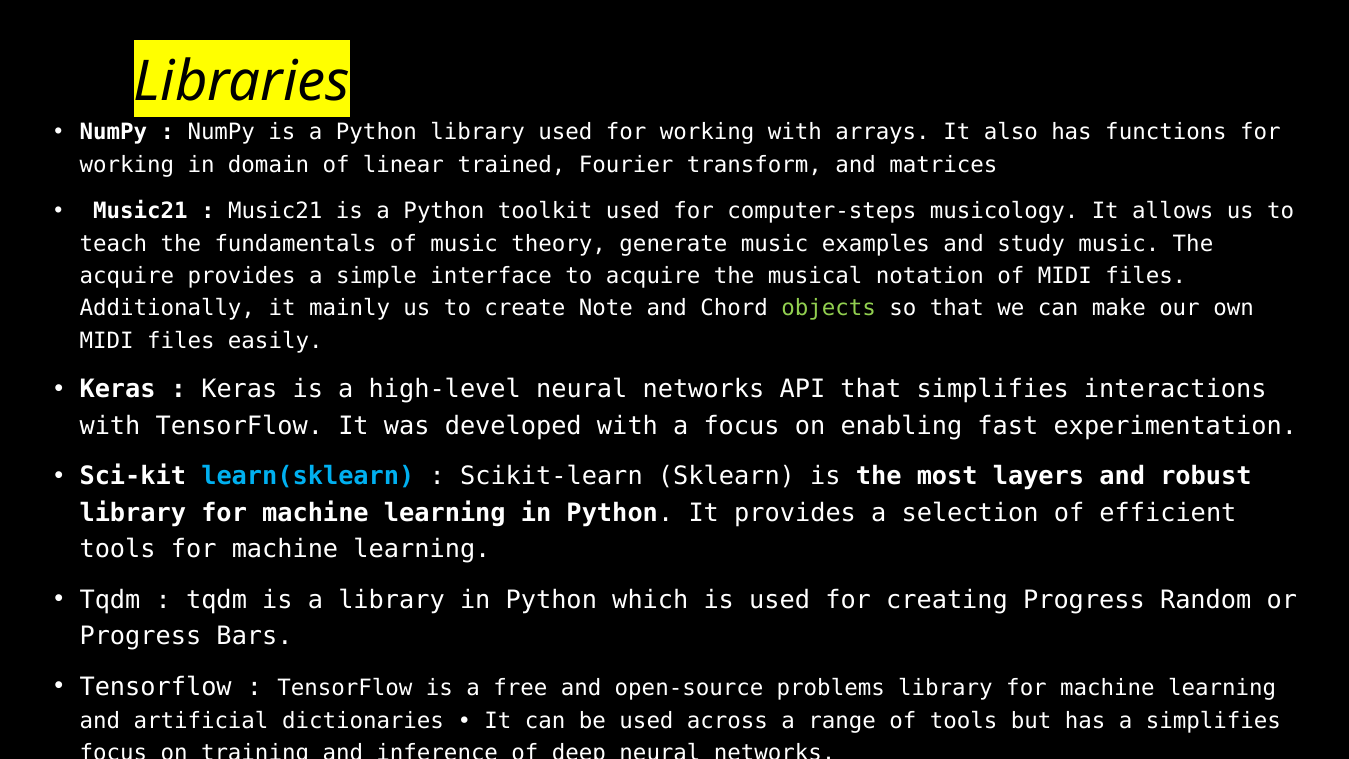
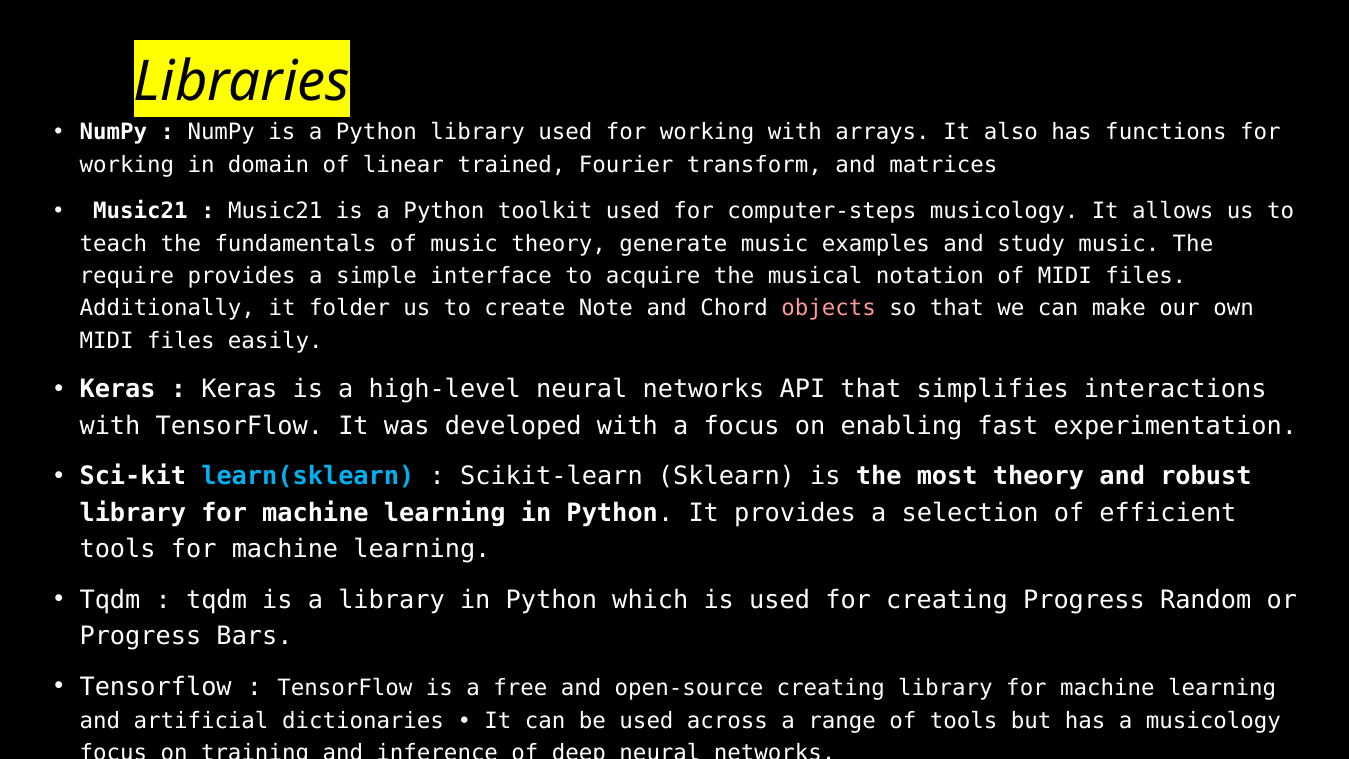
acquire at (127, 276): acquire -> require
mainly: mainly -> folder
objects colour: light green -> pink
most layers: layers -> theory
open-source problems: problems -> creating
a simplifies: simplifies -> musicology
